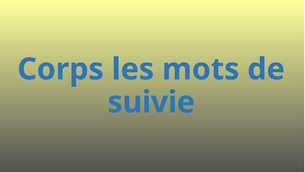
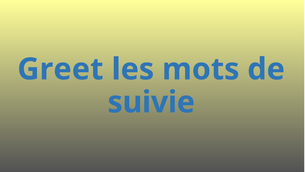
Corps: Corps -> Greet
